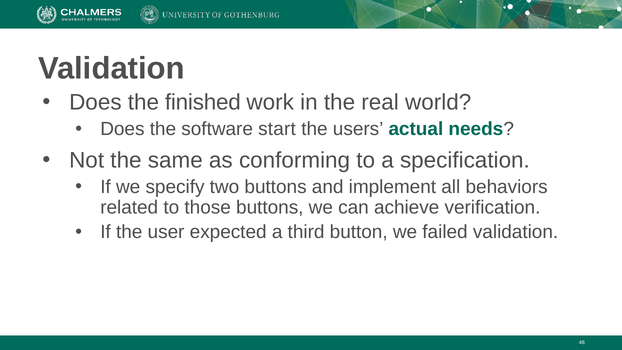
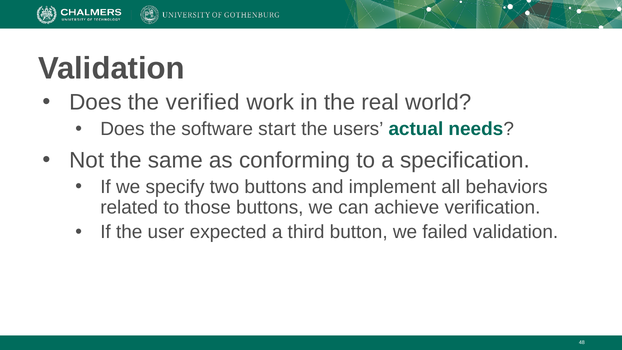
finished: finished -> verified
